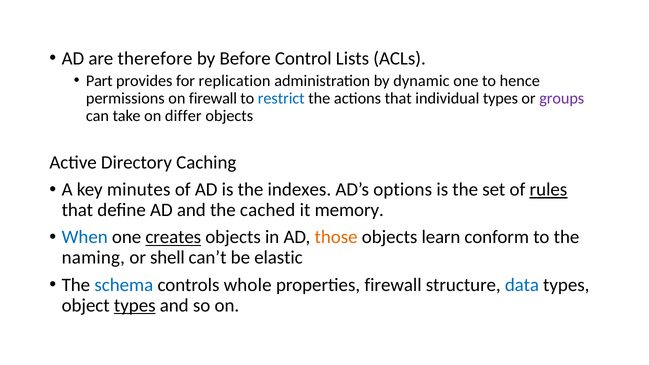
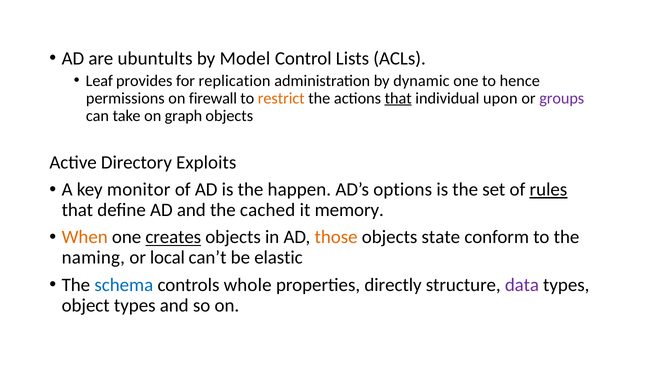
therefore: therefore -> ubuntults
Before: Before -> Model
Part: Part -> Leaf
restrict colour: blue -> orange
that at (398, 98) underline: none -> present
individual types: types -> upon
differ: differ -> graph
Caching: Caching -> Exploits
minutes: minutes -> monitor
indexes: indexes -> happen
When colour: blue -> orange
learn: learn -> state
shell: shell -> local
properties firewall: firewall -> directly
data colour: blue -> purple
types at (135, 305) underline: present -> none
